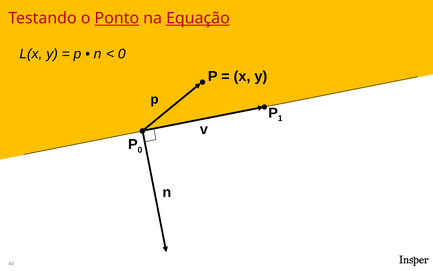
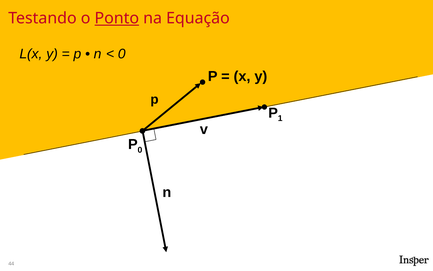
Equação underline: present -> none
